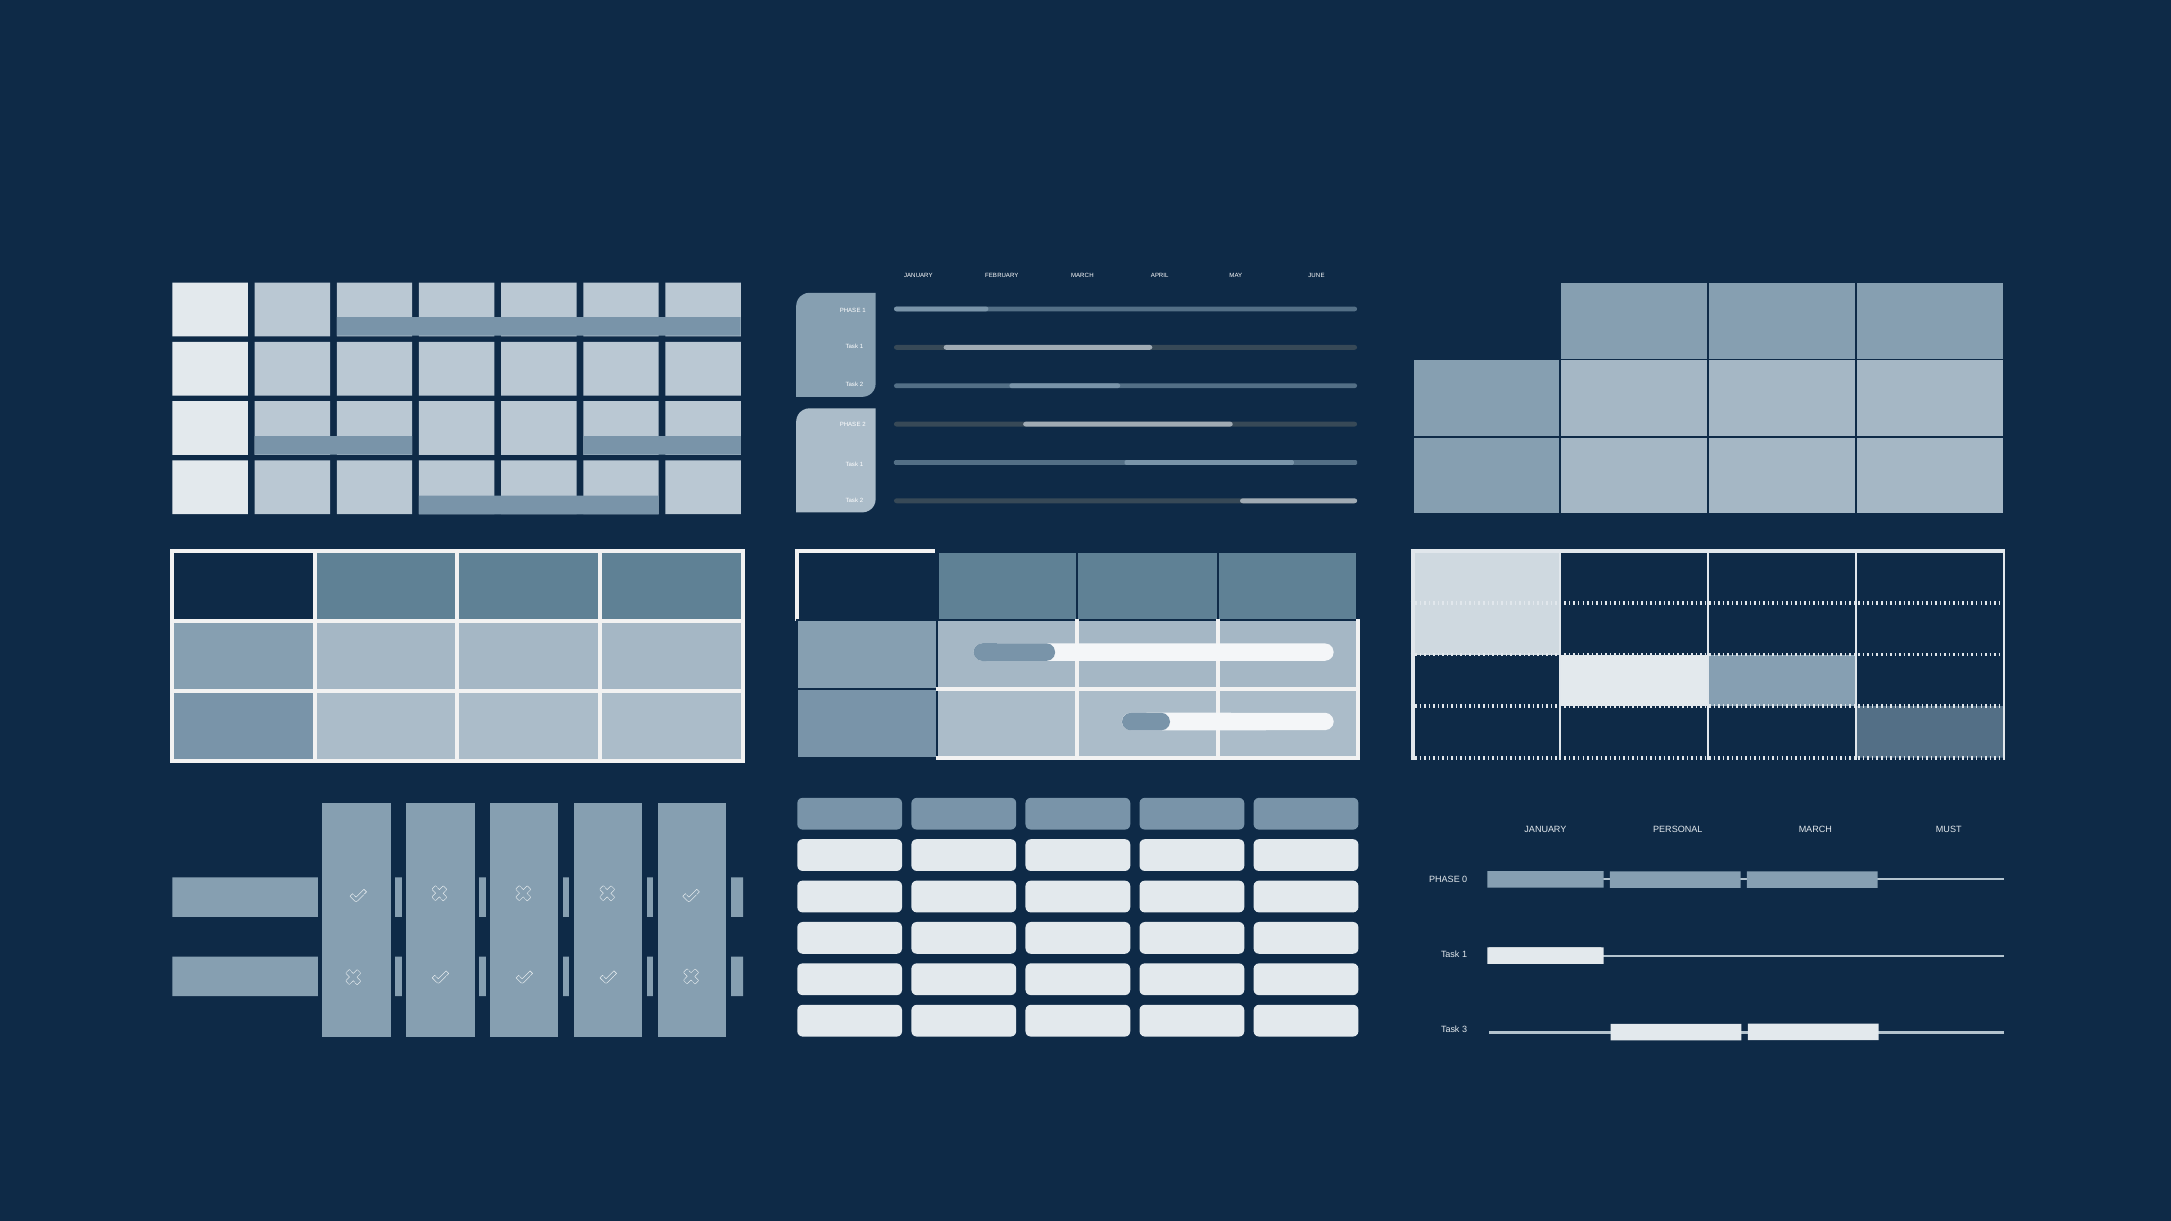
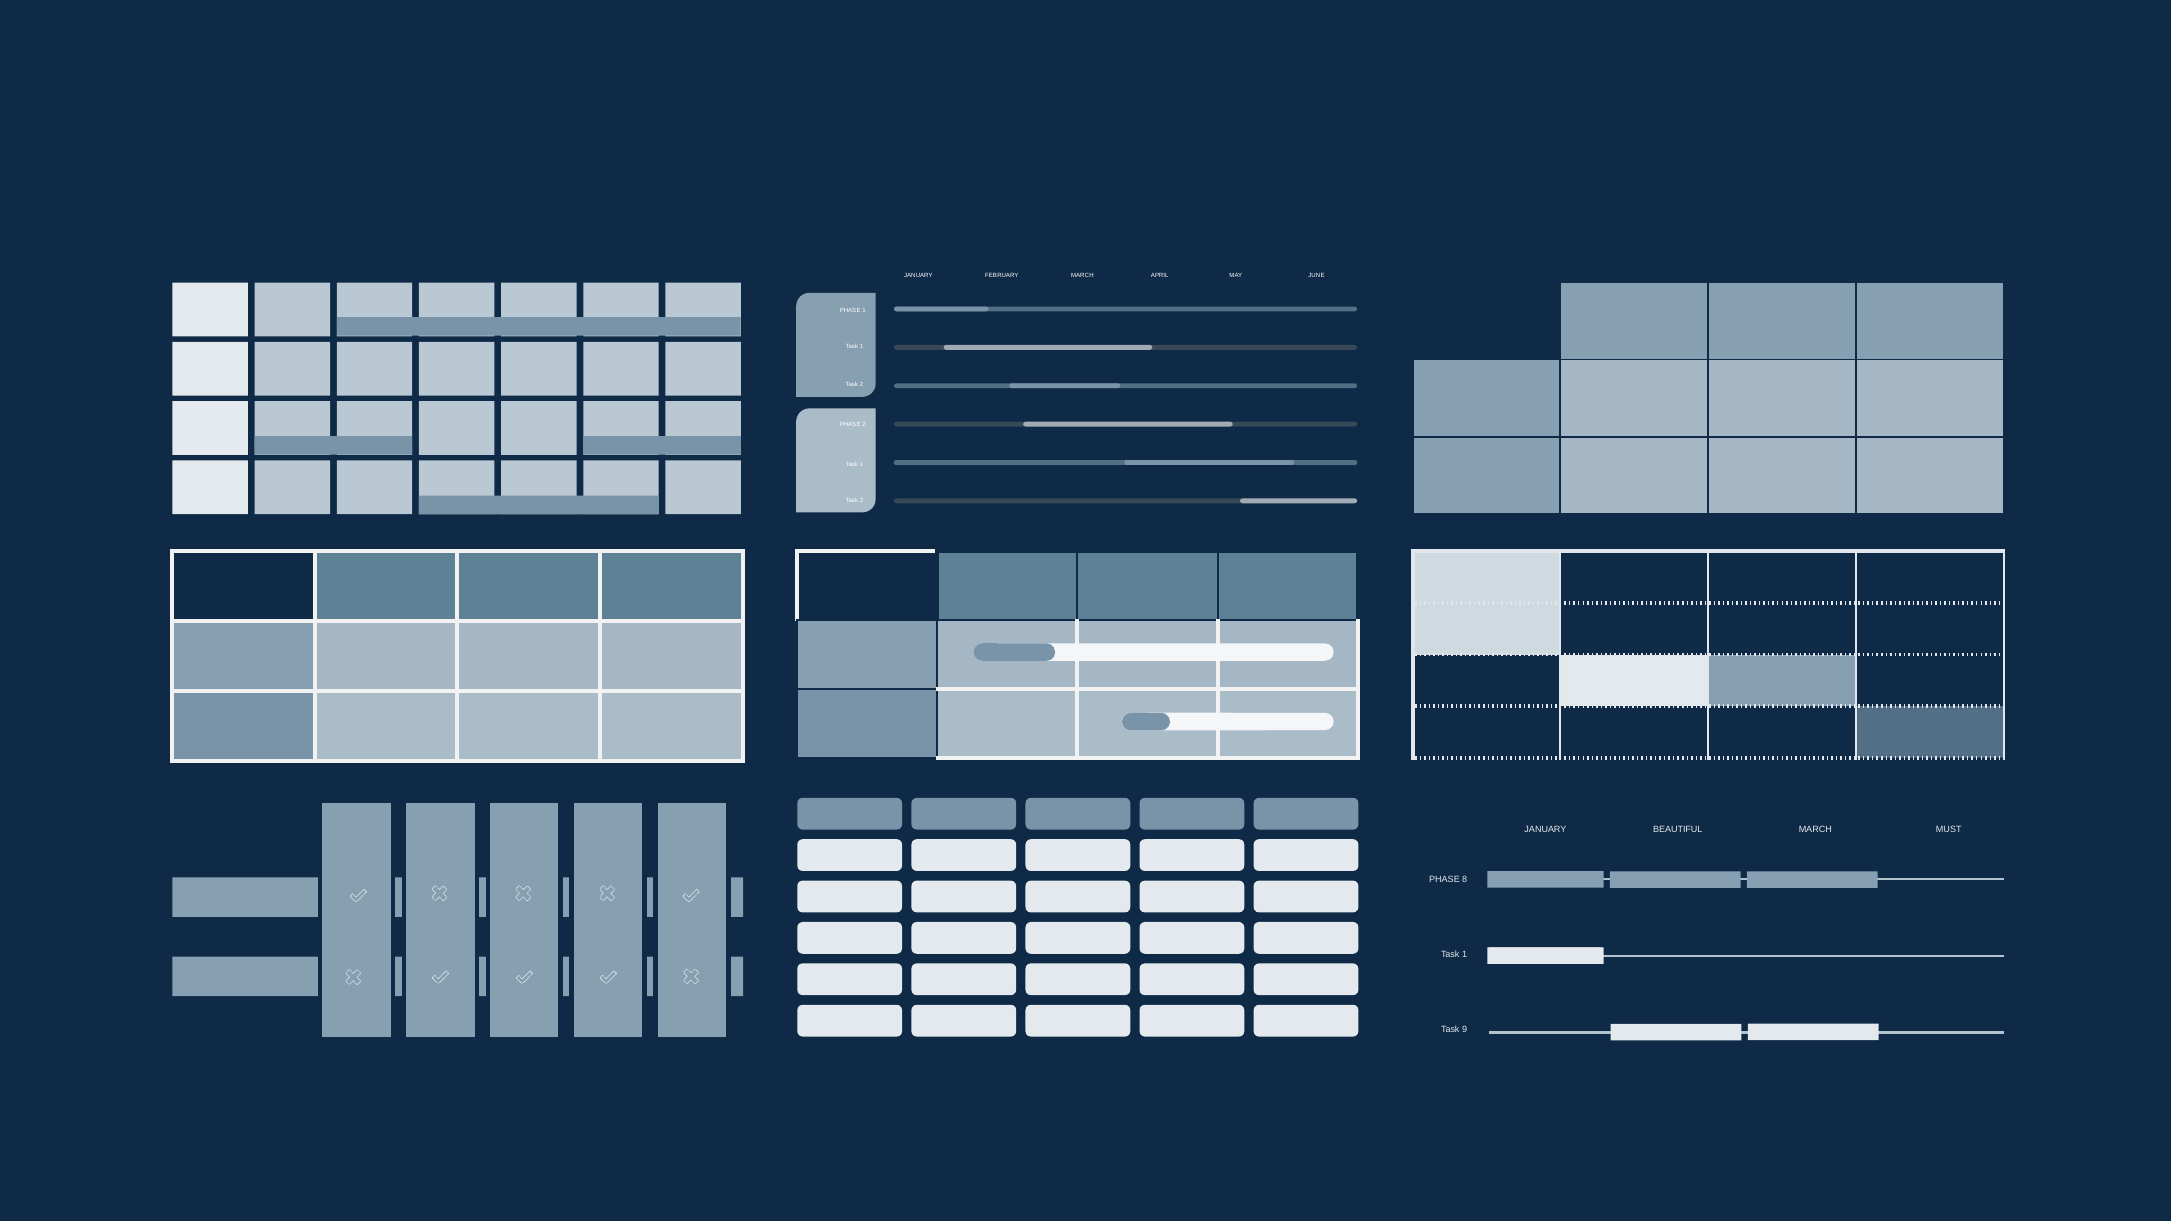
PERSONAL: PERSONAL -> BEAUTIFUL
0: 0 -> 8
3: 3 -> 9
